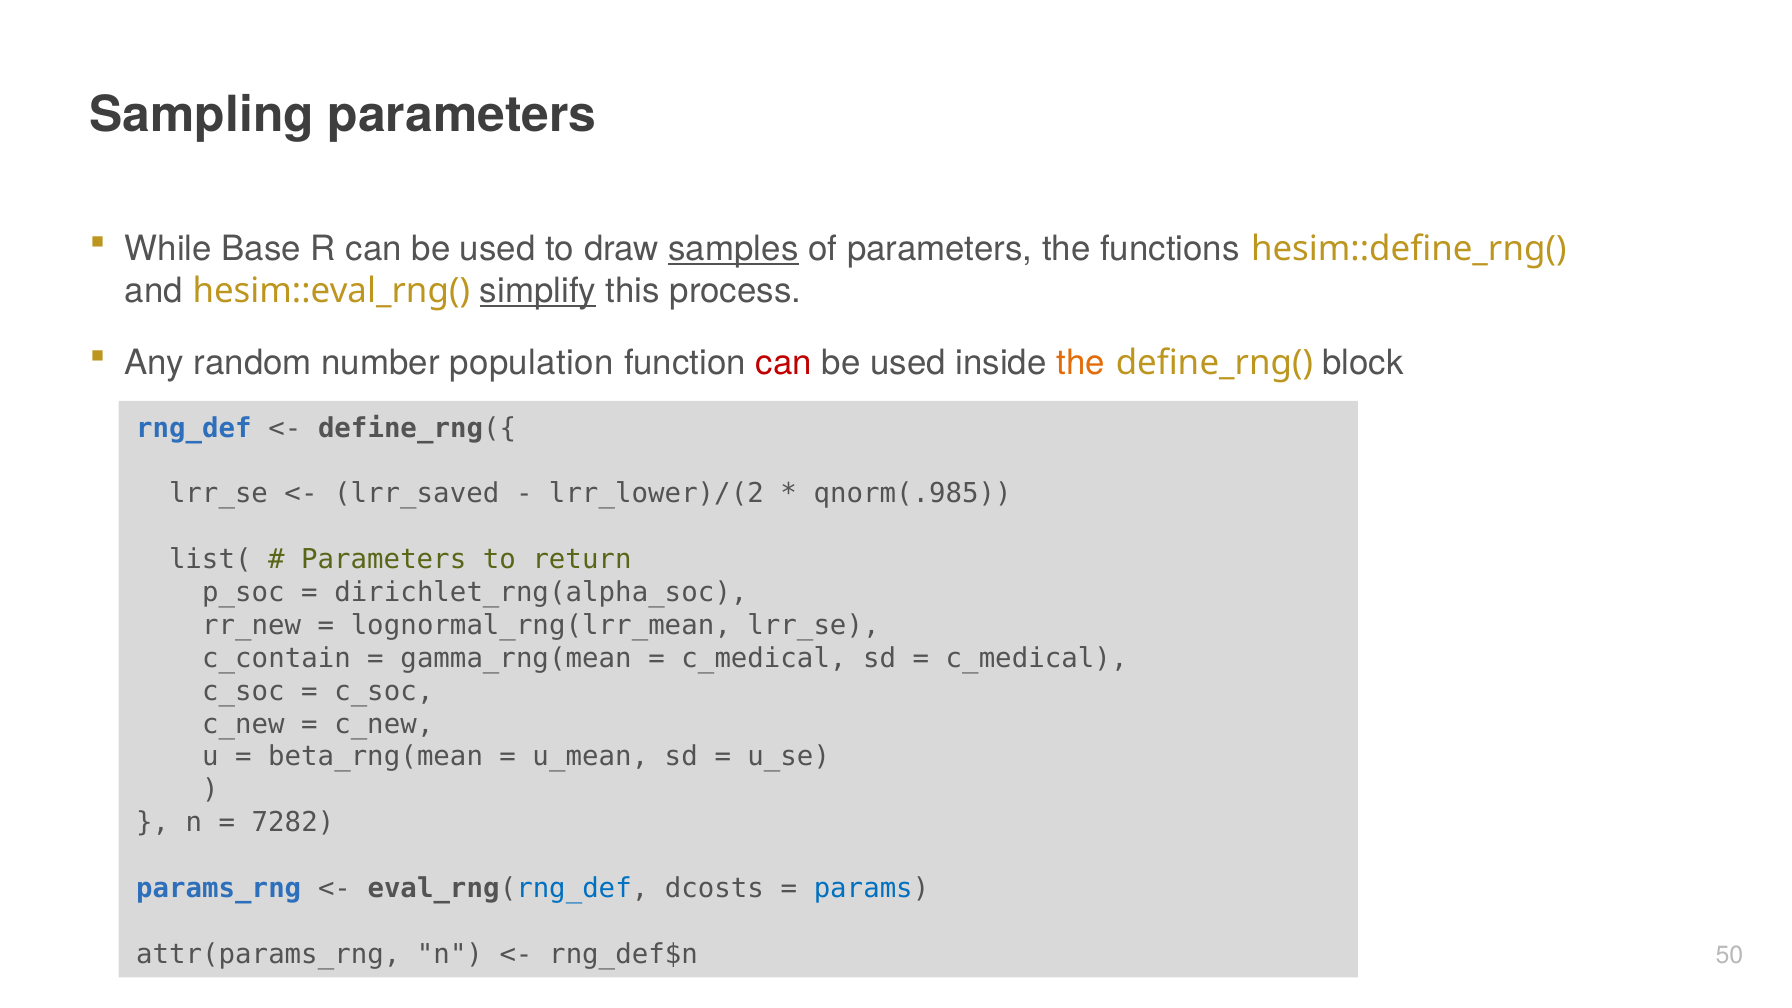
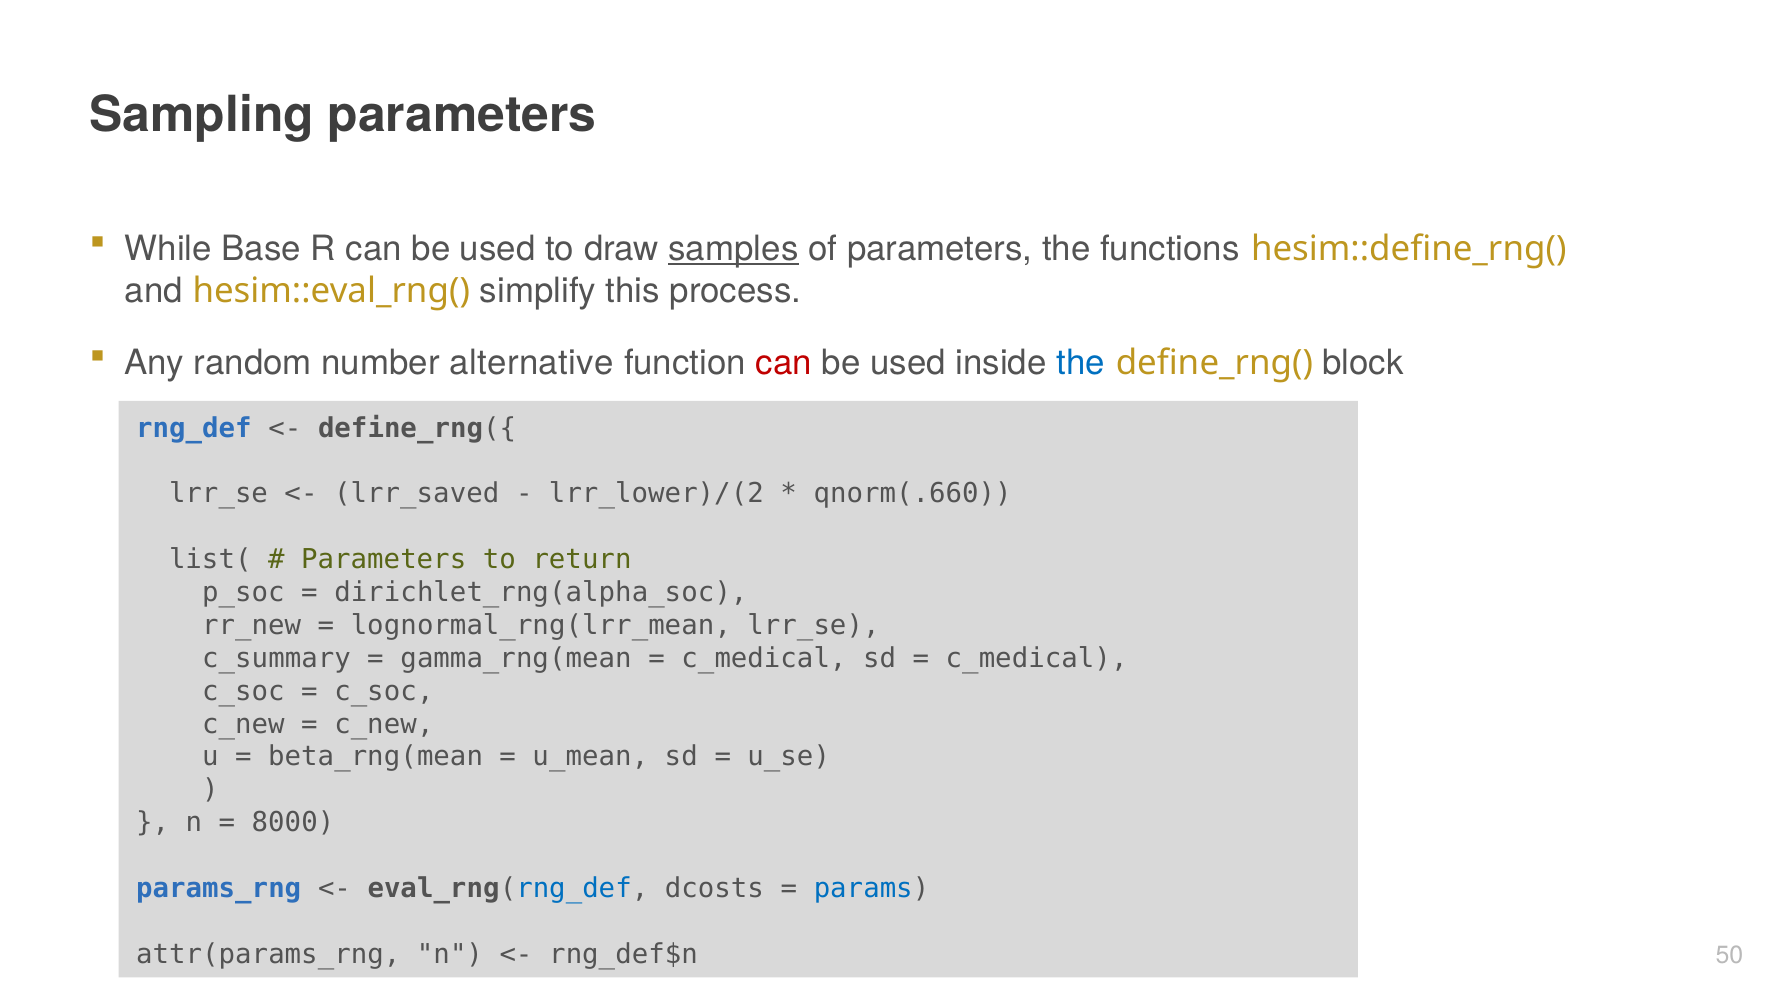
simplify underline: present -> none
population: population -> alternative
the at (1081, 363) colour: orange -> blue
qnorm(.985: qnorm(.985 -> qnorm(.660
c_contain: c_contain -> c_summary
7282: 7282 -> 8000
